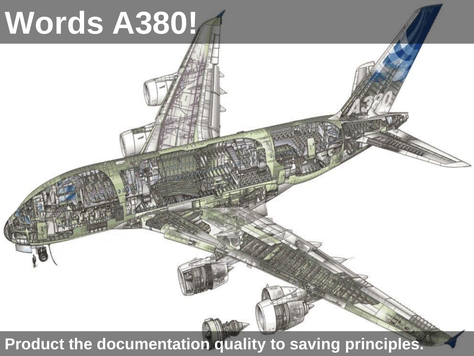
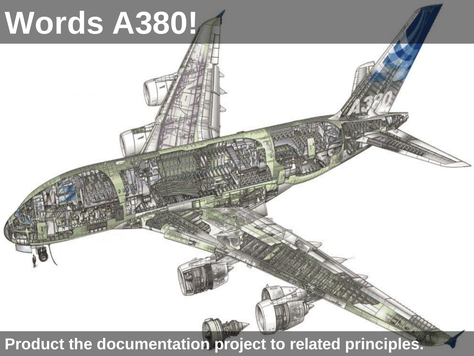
quality: quality -> project
saving: saving -> related
